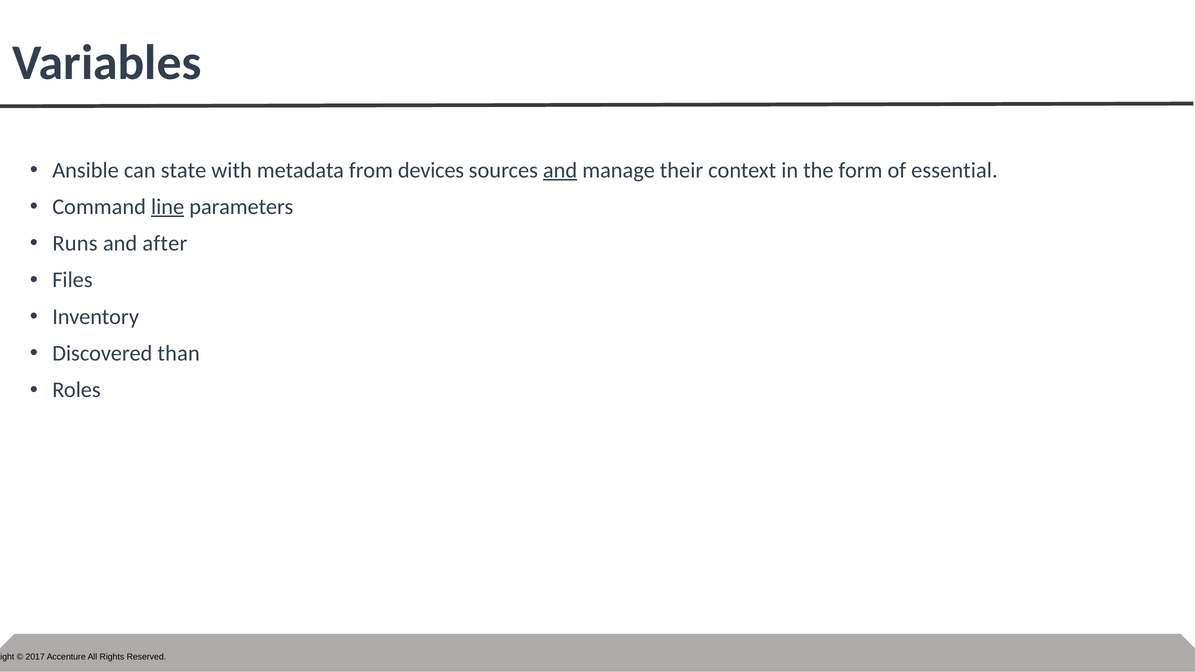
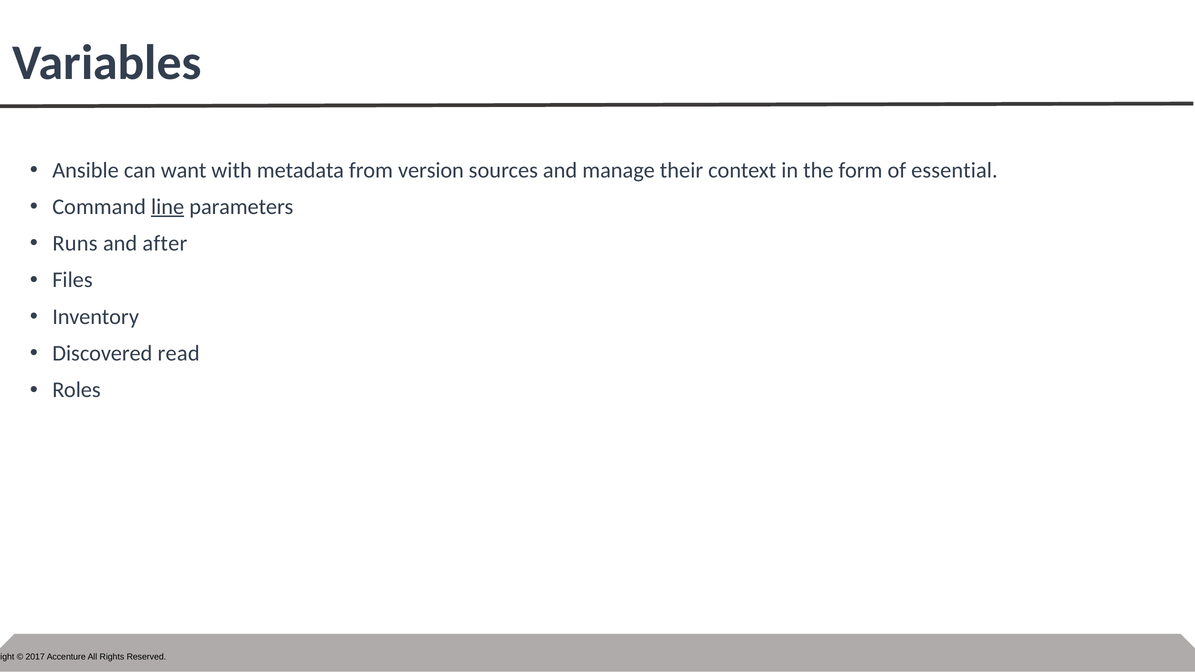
state: state -> want
devices: devices -> version
and at (560, 170) underline: present -> none
than: than -> read
